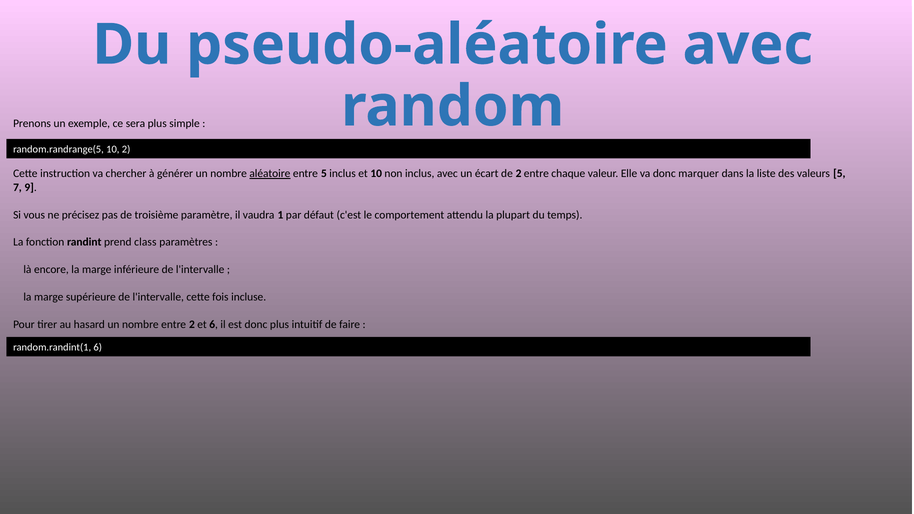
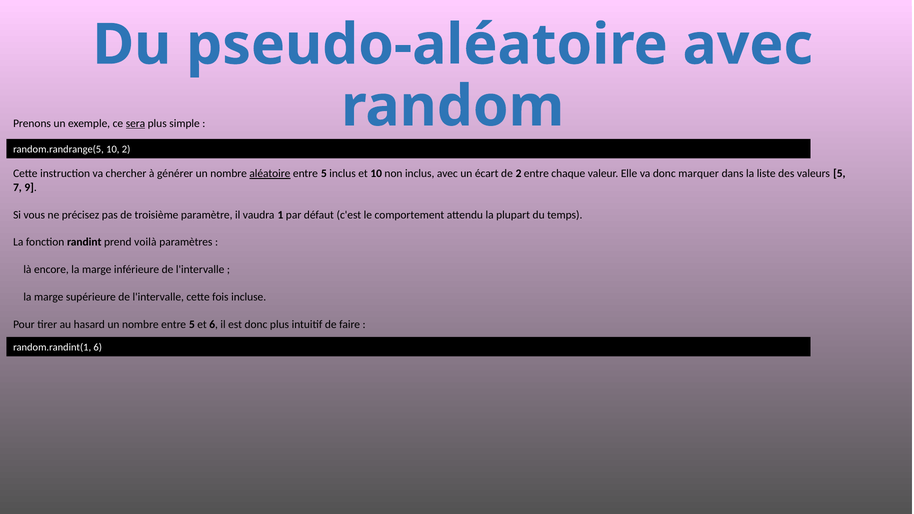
sera underline: none -> present
class: class -> voilà
nombre entre 2: 2 -> 5
